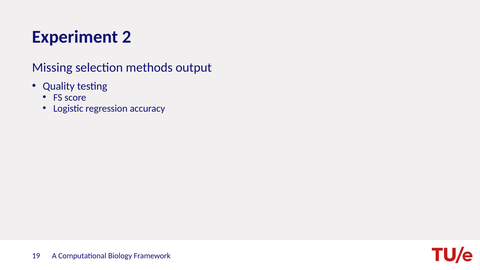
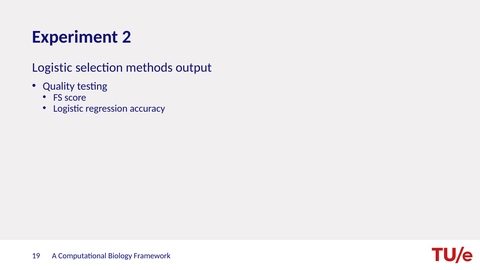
Missing at (52, 67): Missing -> Logistic
